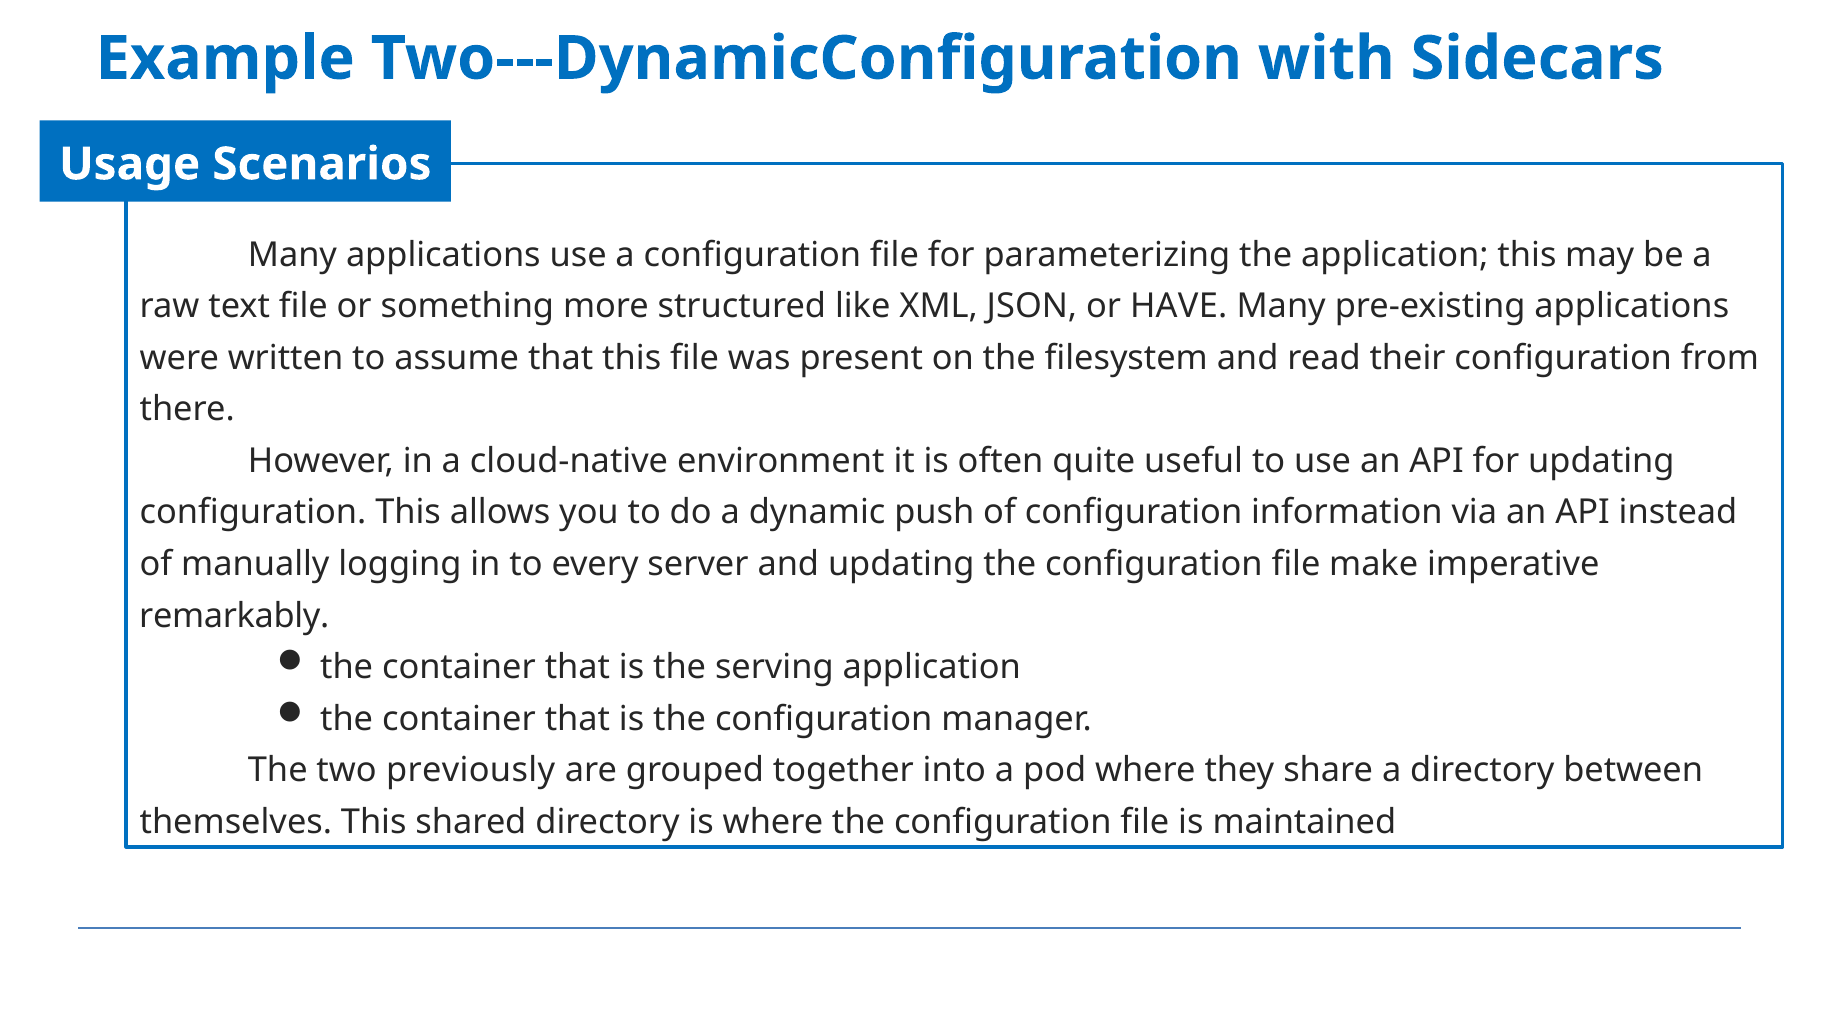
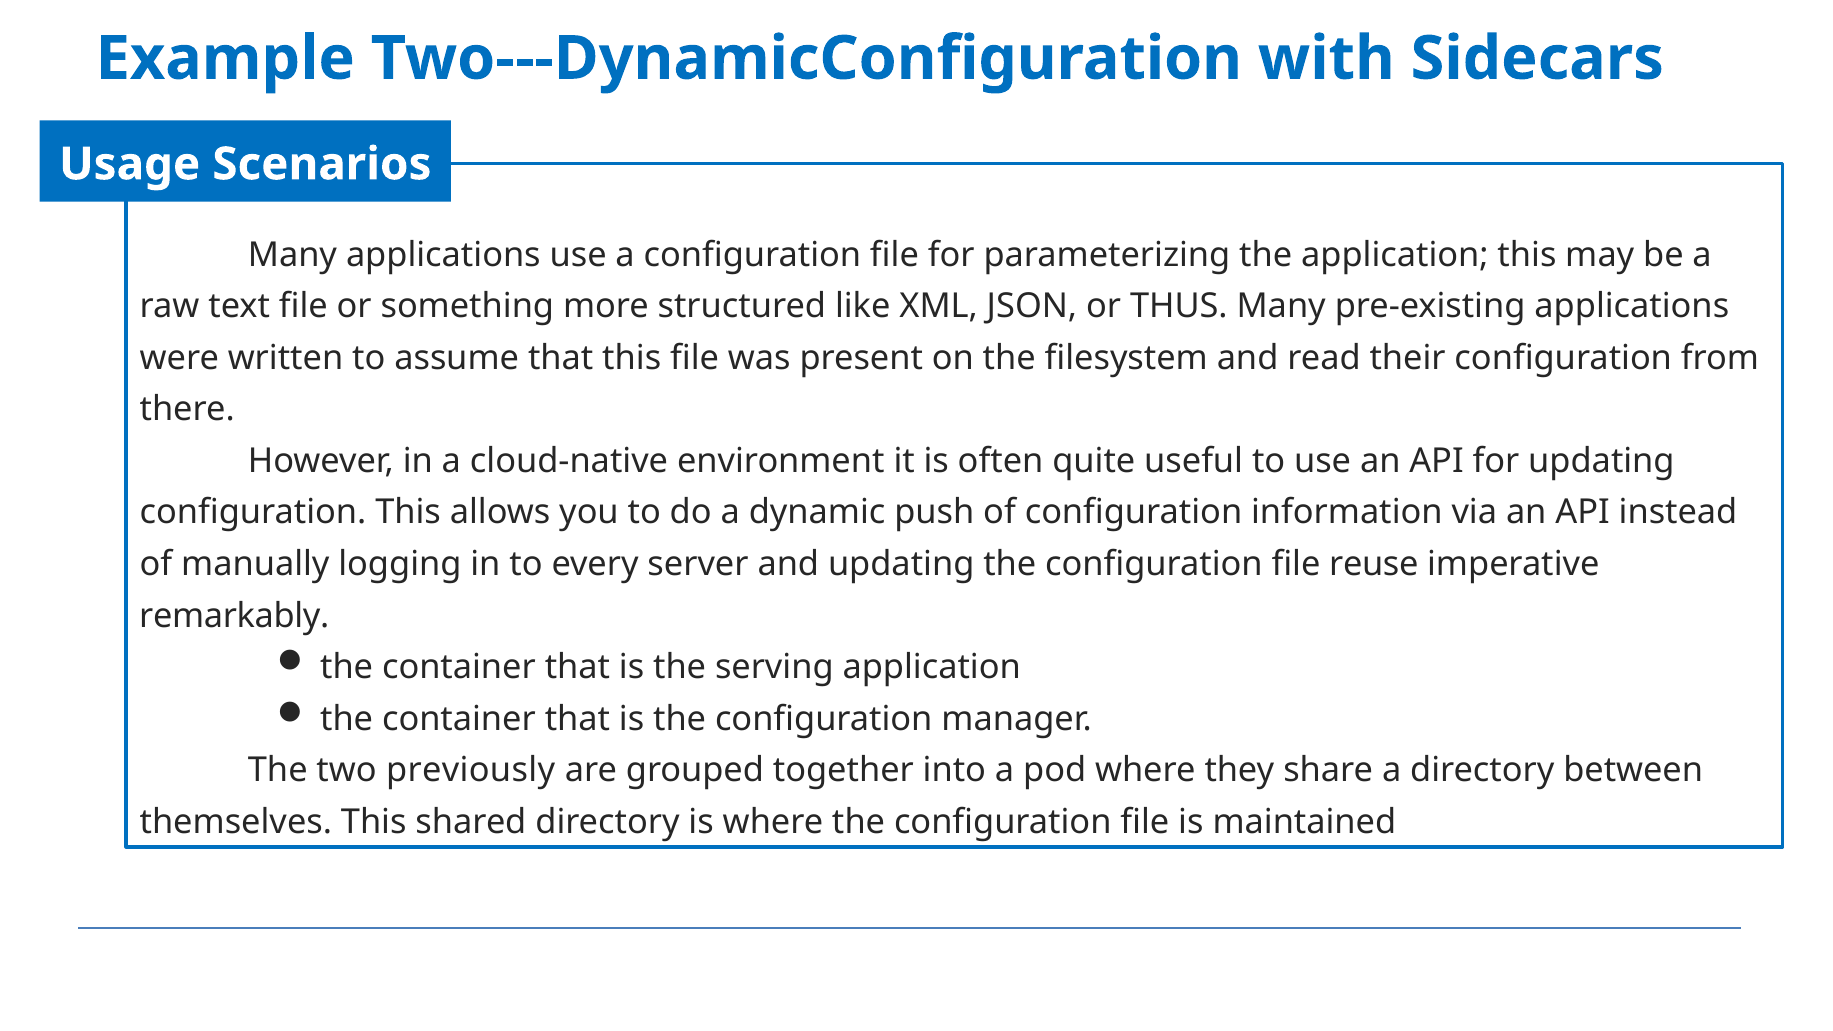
HAVE: HAVE -> THUS
make: make -> reuse
